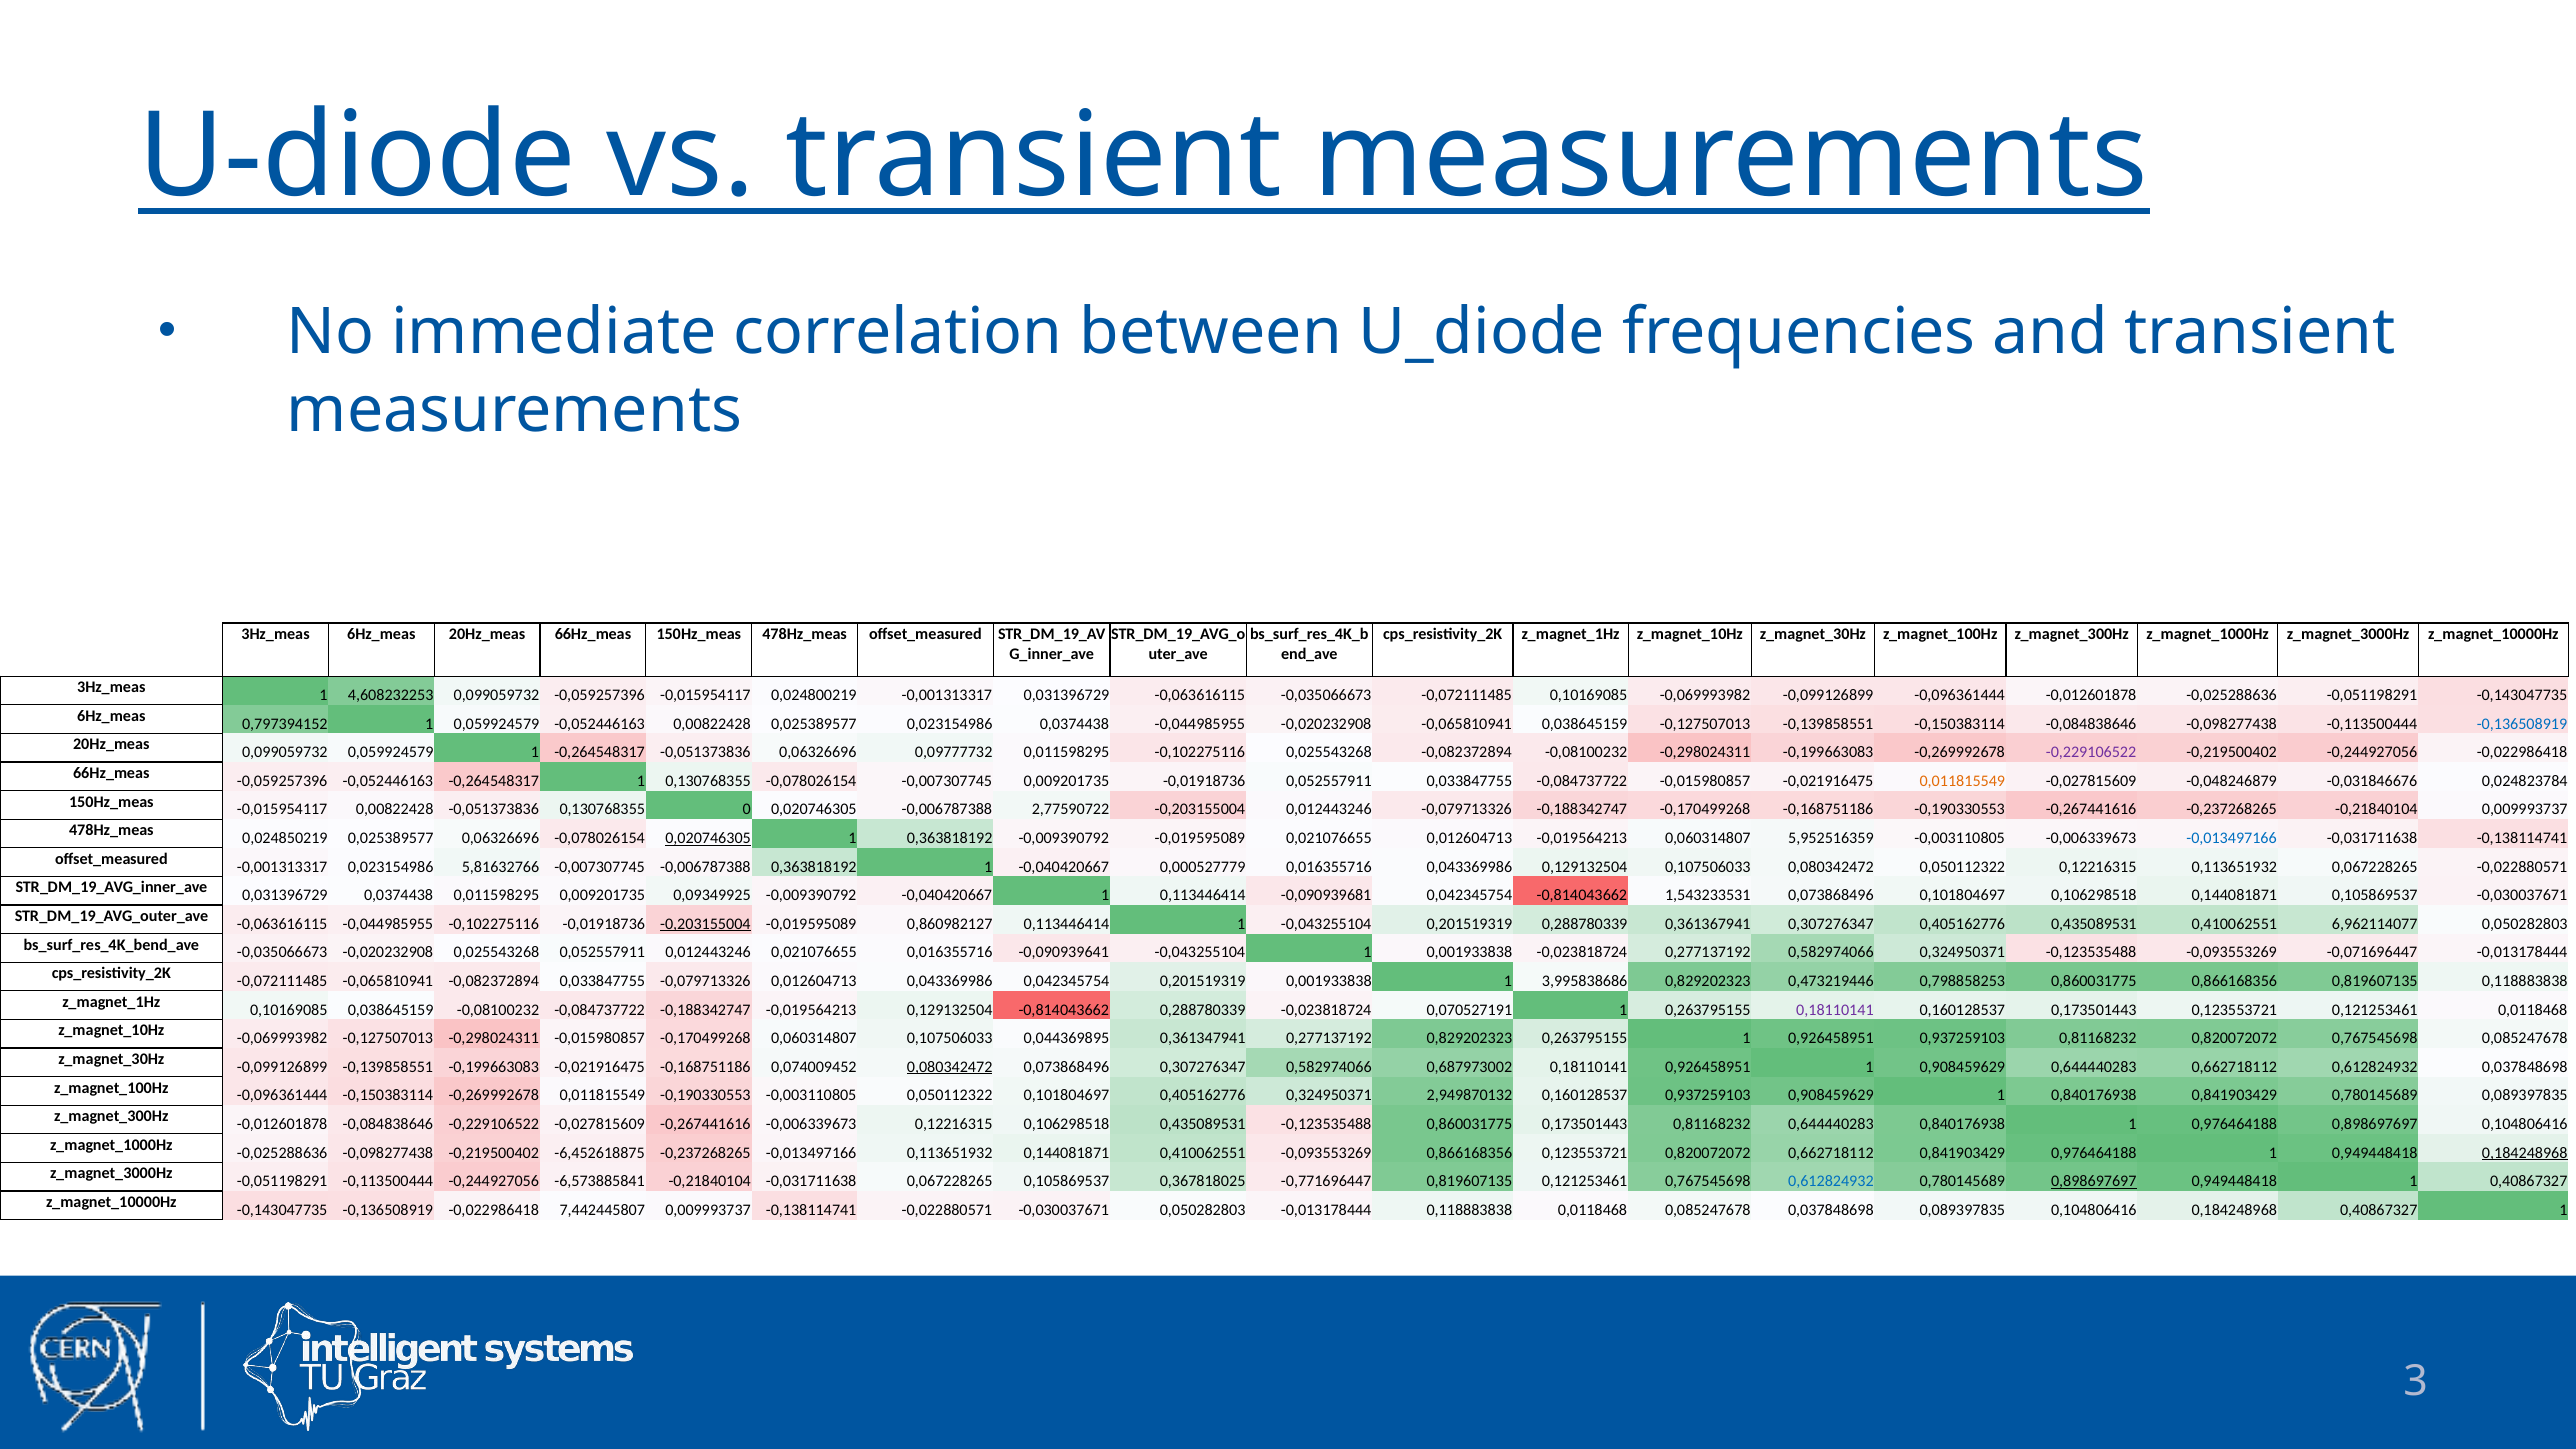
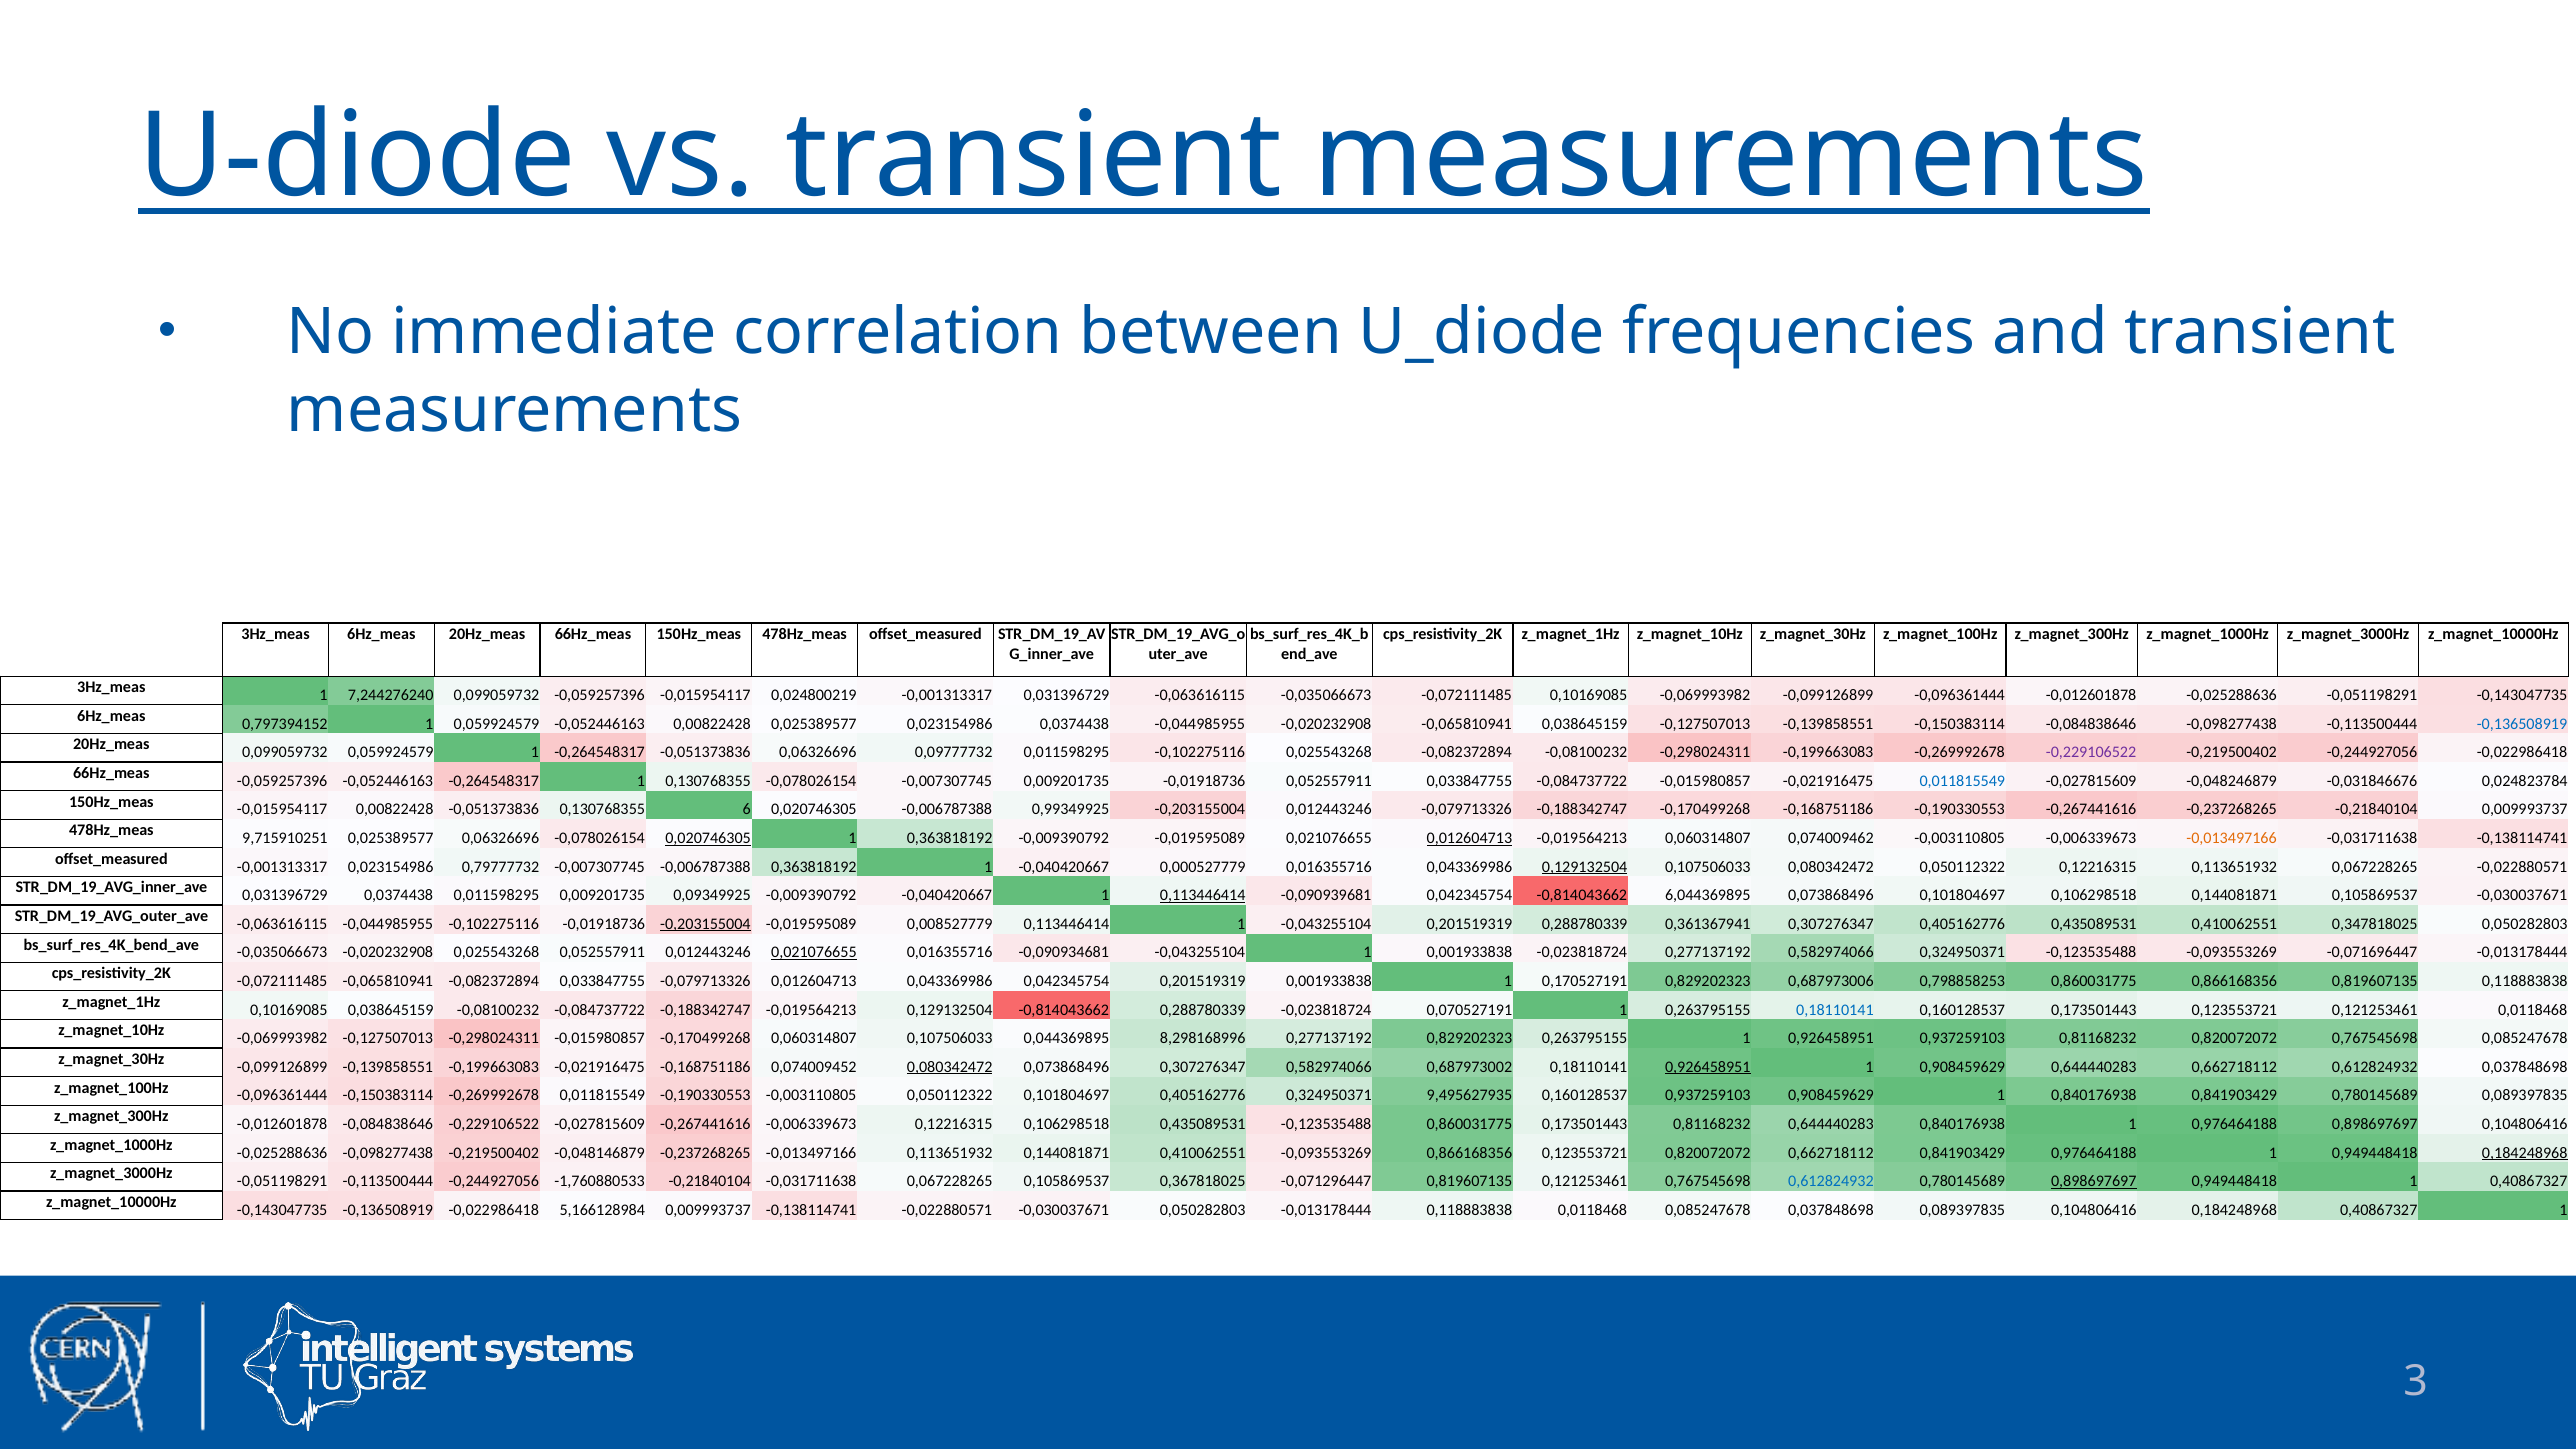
4,608232253: 4,608232253 -> 7,244276240
0,011815549 at (1962, 781) colour: orange -> blue
0: 0 -> 6
2,77590722: 2,77590722 -> 0,99349925
0,024850219: 0,024850219 -> 9,715910251
0,012604713 at (1469, 838) underline: none -> present
5,952516359: 5,952516359 -> 0,074009462
-0,013497166 at (2232, 838) colour: blue -> orange
5,81632766: 5,81632766 -> 0,79777732
0,129132504 at (1585, 867) underline: none -> present
0,113446414 at (1203, 895) underline: none -> present
1,543233531: 1,543233531 -> 6,044369895
0,860982127: 0,860982127 -> 0,008527779
6,962114077: 6,962114077 -> 0,347818025
0,021076655 at (814, 953) underline: none -> present
-0,090939641: -0,090939641 -> -0,090934681
3,995838686: 3,995838686 -> 0,170527191
0,473219446: 0,473219446 -> 0,687973006
0,18110141 at (1835, 1010) colour: purple -> blue
0,361347941: 0,361347941 -> 8,298168996
0,926458951 at (1708, 1067) underline: none -> present
2,949870132: 2,949870132 -> 9,495627935
-6,452618875: -6,452618875 -> -0,048146879
-6,573885841: -6,573885841 -> -1,760880533
-0,771696447: -0,771696447 -> -0,071296447
7,442445807: 7,442445807 -> 5,166128984
